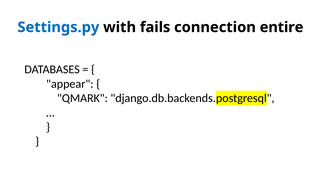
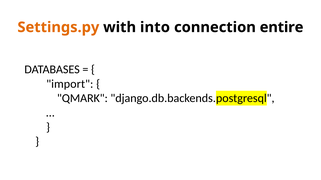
Settings.py colour: blue -> orange
fails: fails -> into
appear: appear -> import
